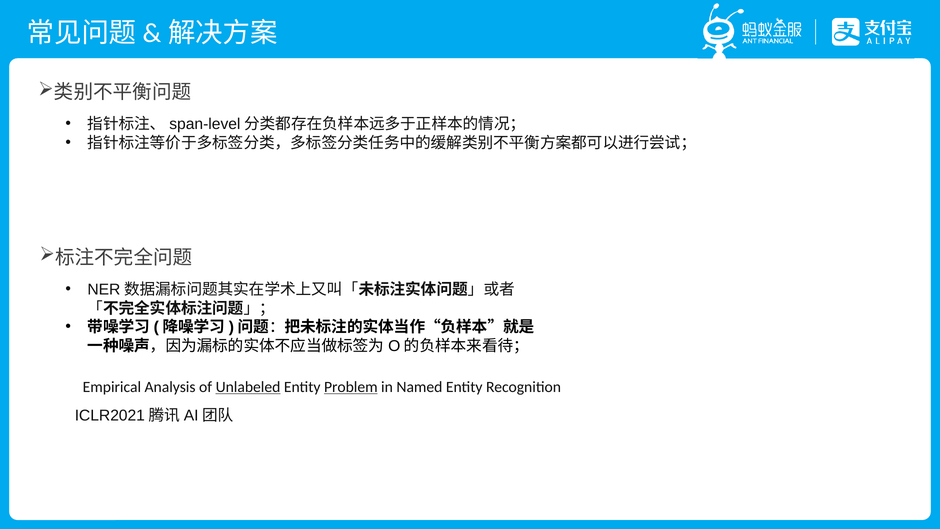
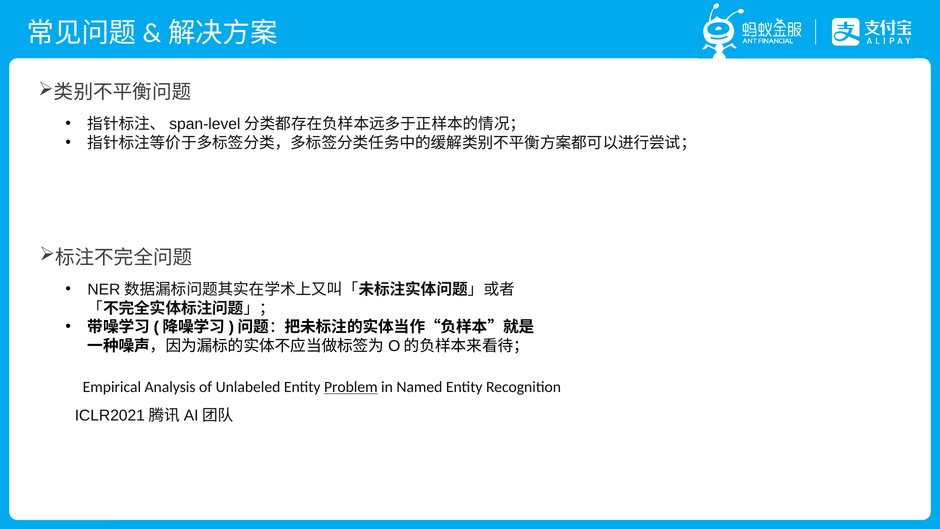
Unlabeled underline: present -> none
